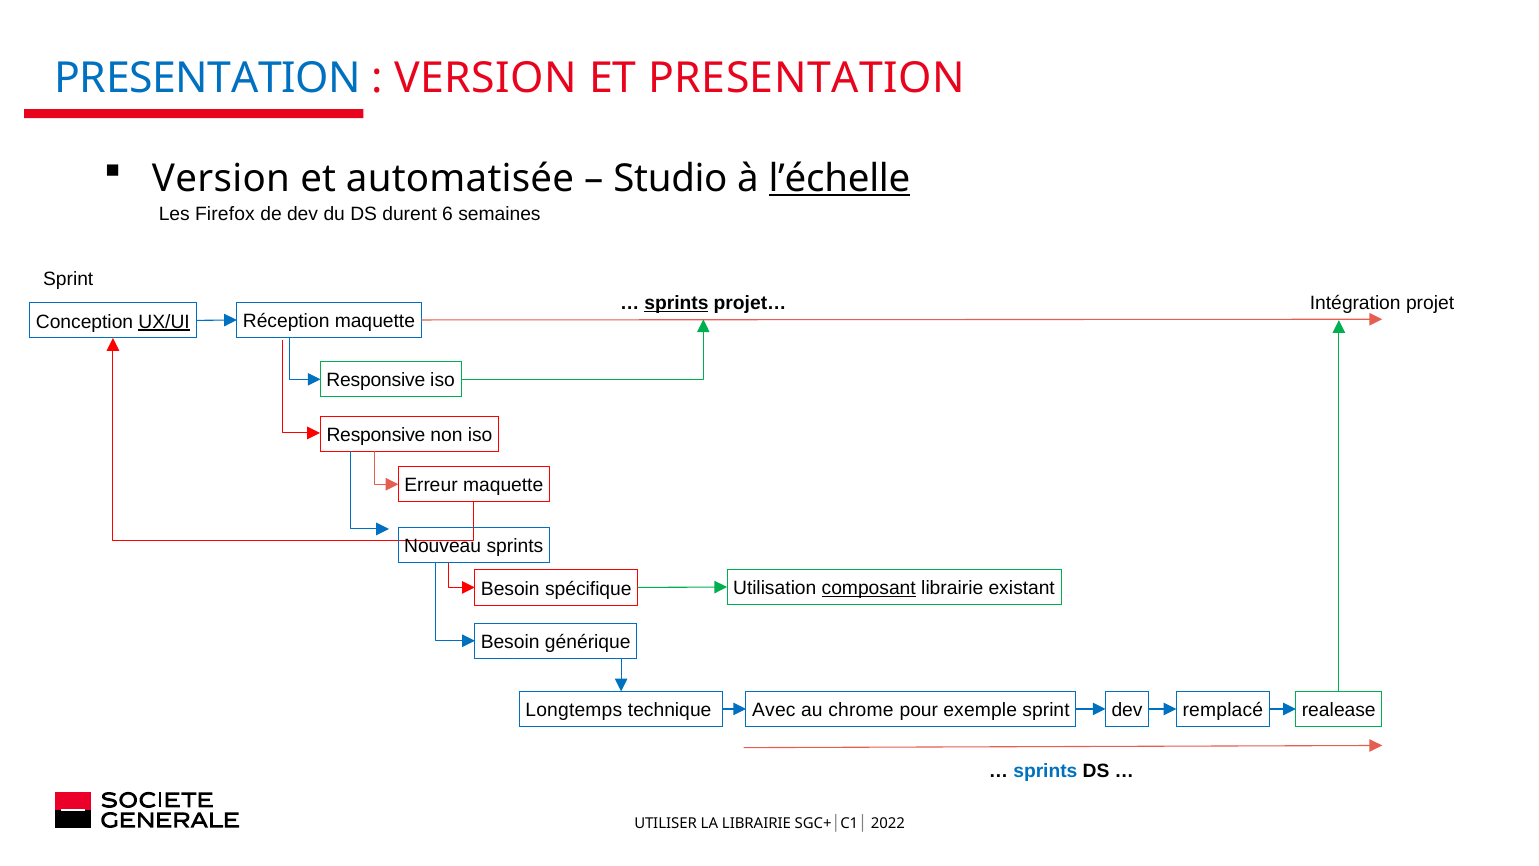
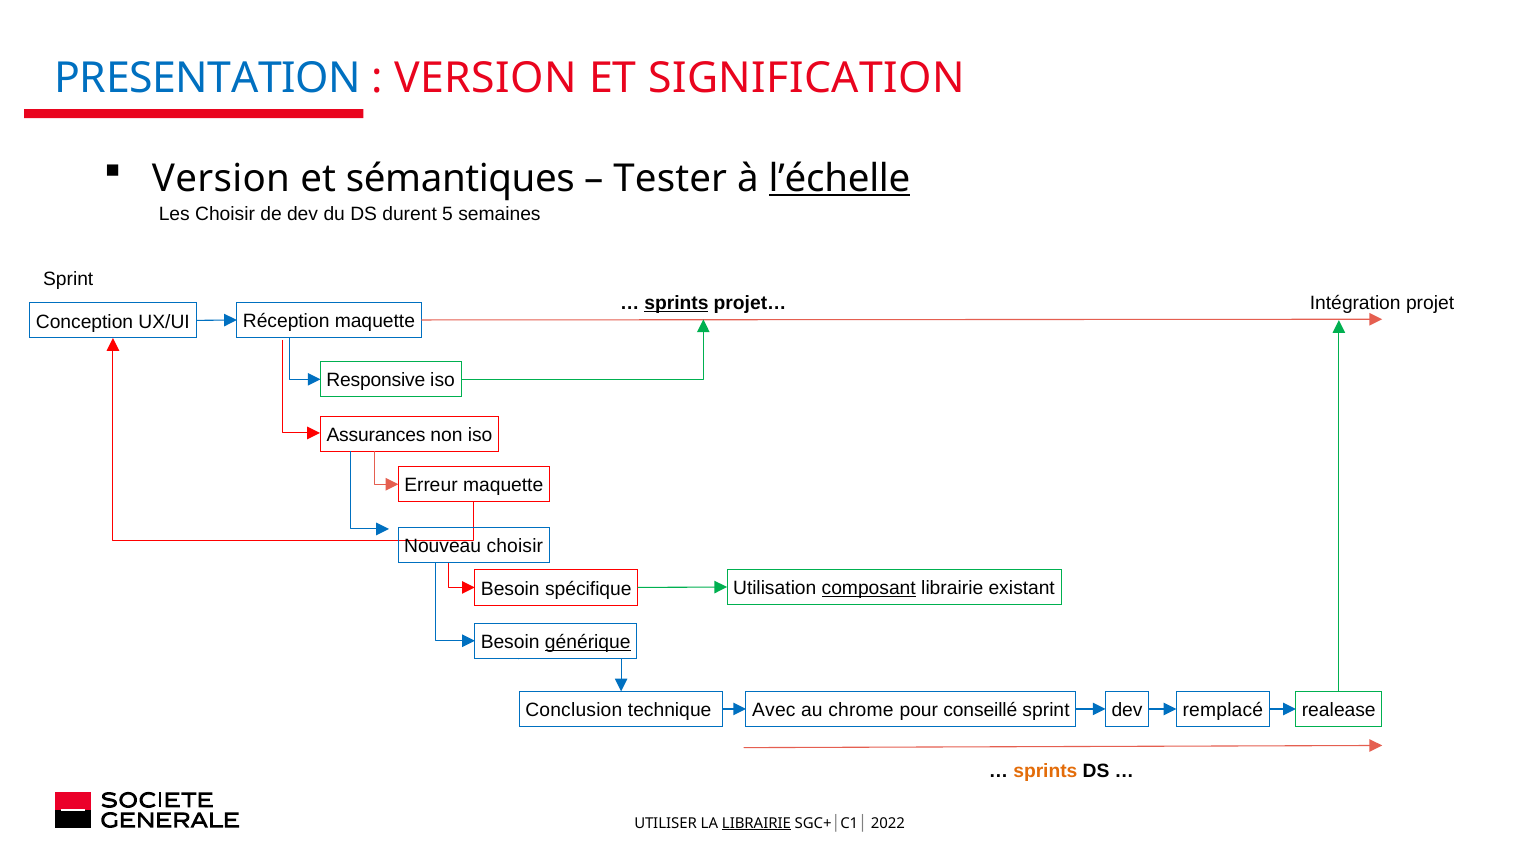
ET PRESENTATION: PRESENTATION -> SIGNIFICATION
automatisée: automatisée -> sémantiques
Studio: Studio -> Tester
Les Firefox: Firefox -> Choisir
6: 6 -> 5
UX/UI underline: present -> none
Responsive at (376, 435): Responsive -> Assurances
Nouveau sprints: sprints -> choisir
générique underline: none -> present
Longtemps: Longtemps -> Conclusion
exemple: exemple -> conseillé
sprints at (1045, 771) colour: blue -> orange
LIBRAIRIE at (756, 823) underline: none -> present
